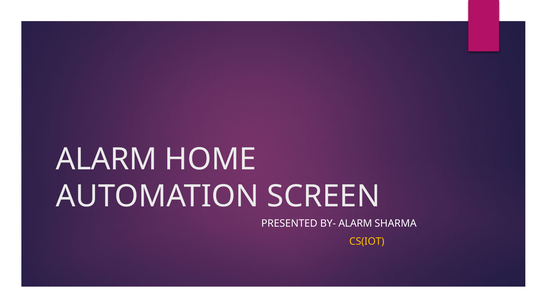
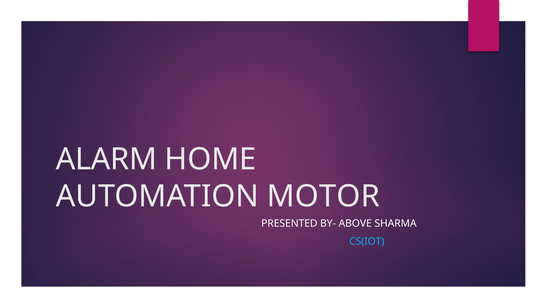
SCREEN: SCREEN -> MOTOR
BY- ALARM: ALARM -> ABOVE
CS(IOT colour: yellow -> light blue
